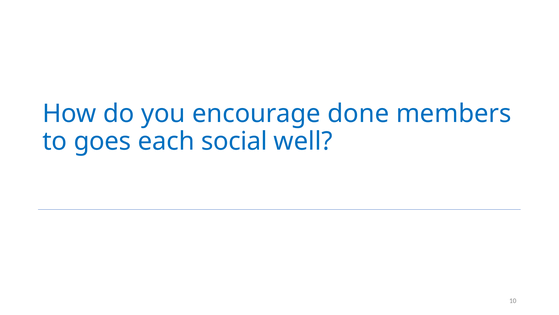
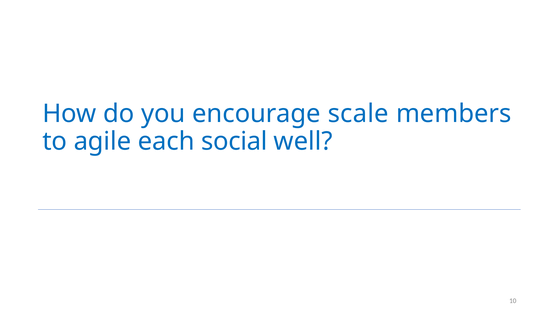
done: done -> scale
goes: goes -> agile
